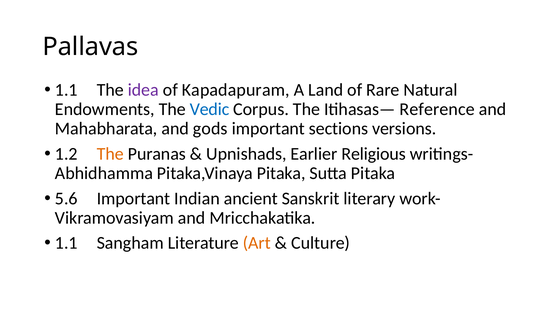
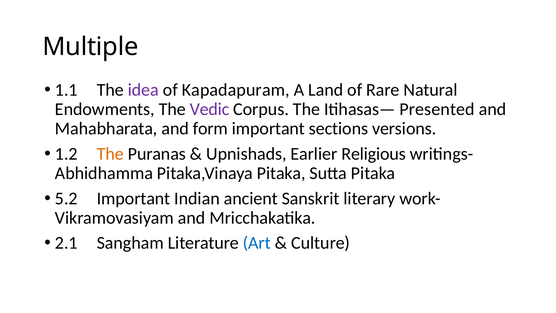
Pallavas: Pallavas -> Multiple
Vedic colour: blue -> purple
Reference: Reference -> Presented
gods: gods -> form
5.6: 5.6 -> 5.2
1.1 at (66, 243): 1.1 -> 2.1
Art colour: orange -> blue
